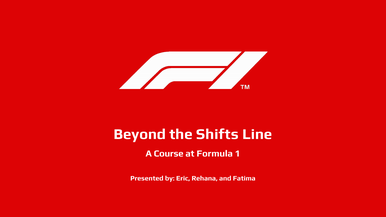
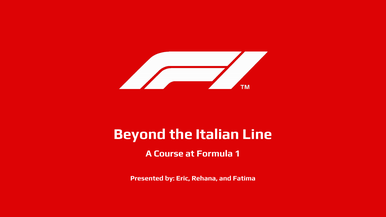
Shifts: Shifts -> Italian
